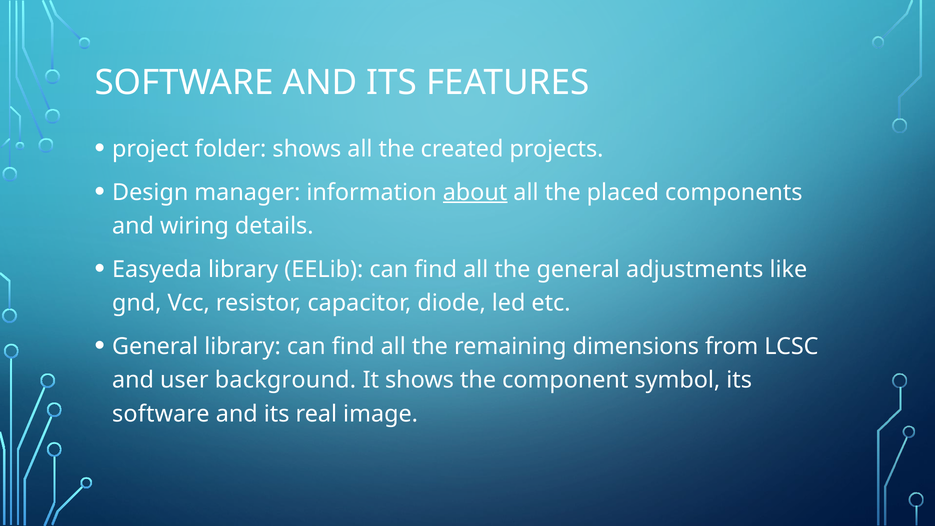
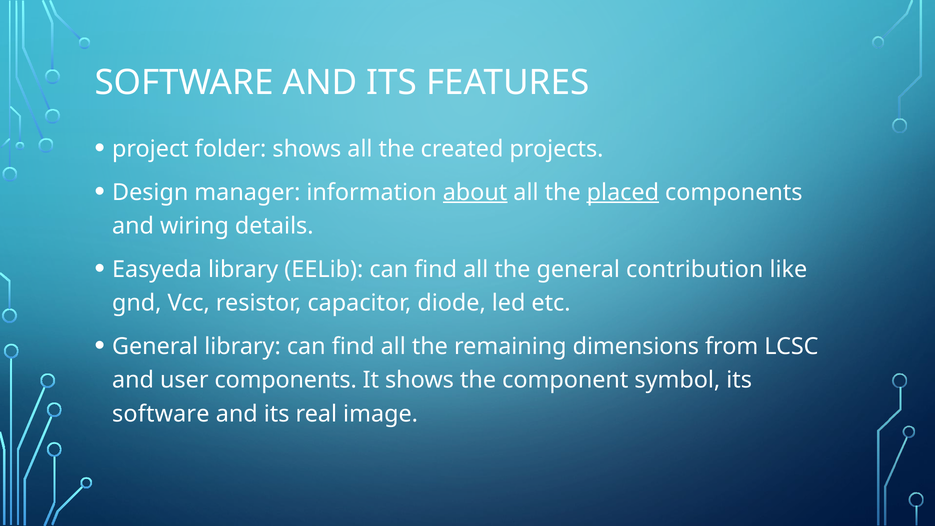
placed underline: none -> present
adjustments: adjustments -> contribution
user background: background -> components
